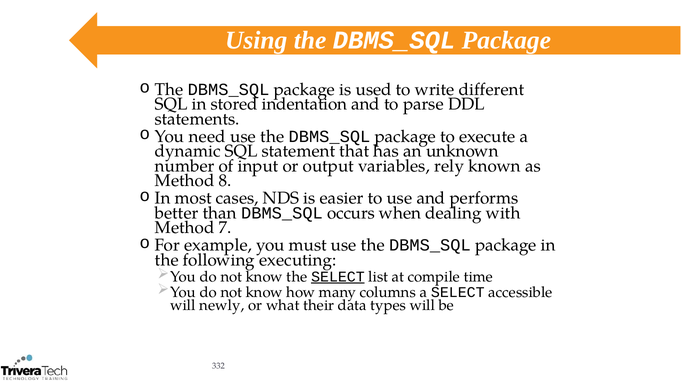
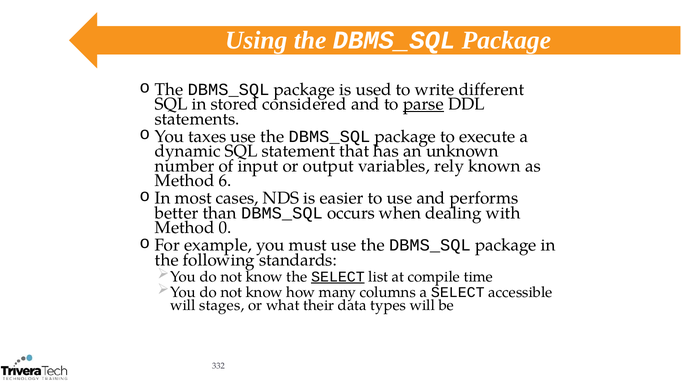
indentation: indentation -> considered
parse underline: none -> present
need: need -> taxes
8: 8 -> 6
7: 7 -> 0
executing: executing -> standards
newly: newly -> stages
